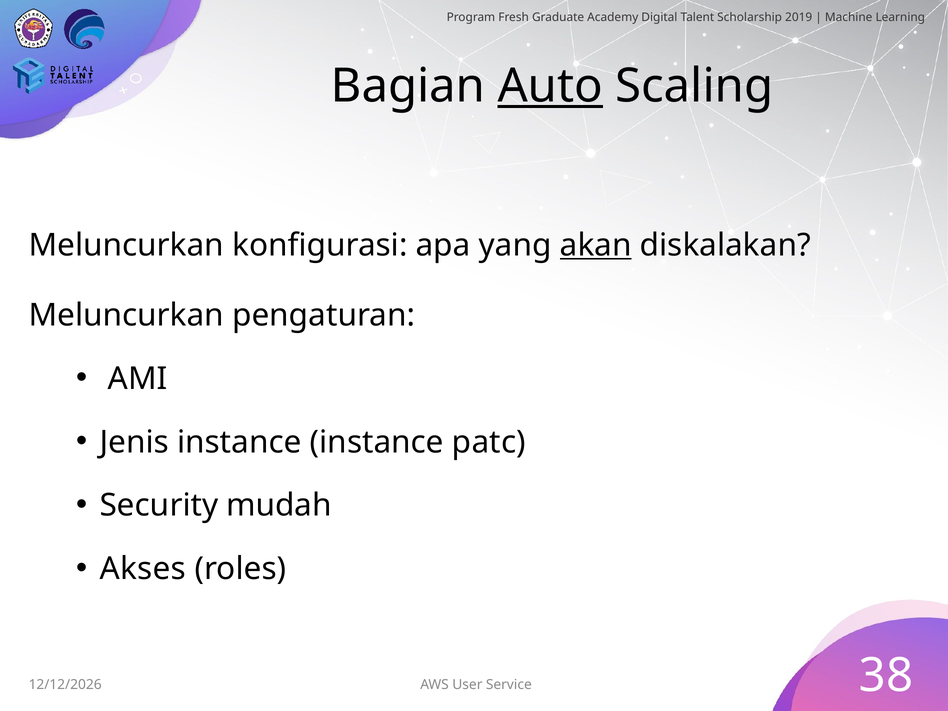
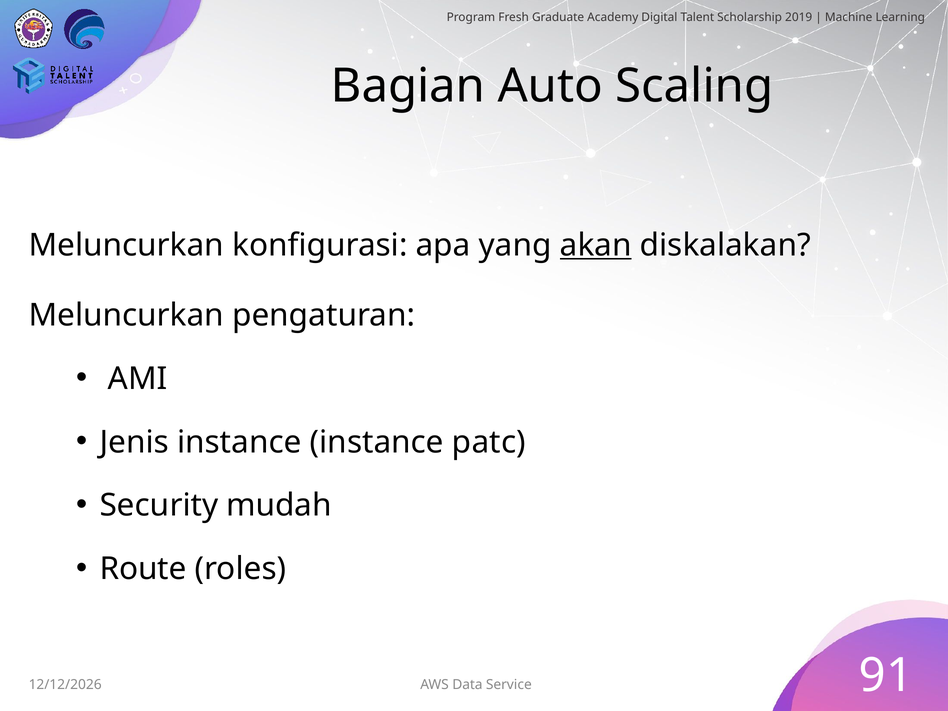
Auto underline: present -> none
Akses: Akses -> Route
User: User -> Data
38: 38 -> 91
